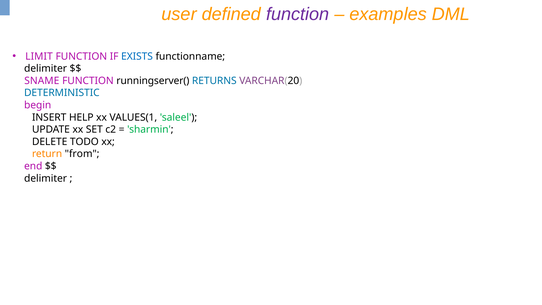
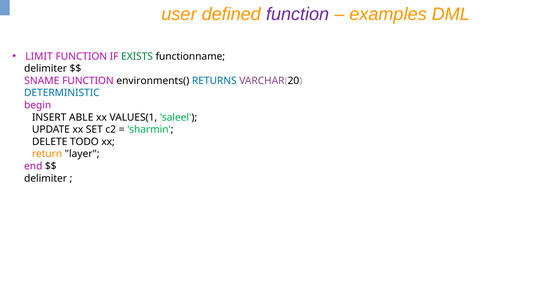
EXISTS colour: blue -> green
runningserver(: runningserver( -> environments(
HELP: HELP -> ABLE
from: from -> layer
